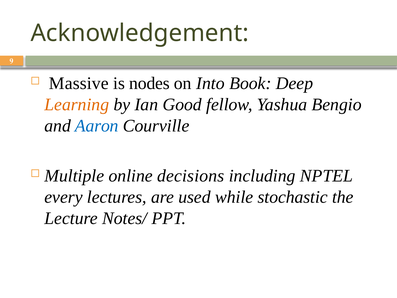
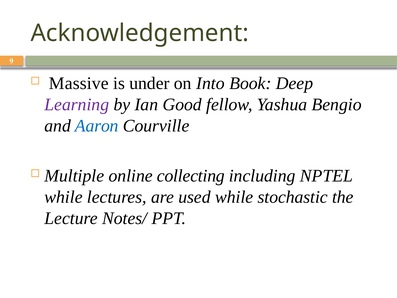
nodes: nodes -> under
Learning colour: orange -> purple
decisions: decisions -> collecting
every at (63, 197): every -> while
